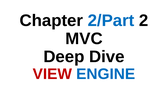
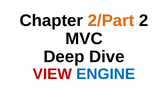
2/Part colour: blue -> orange
